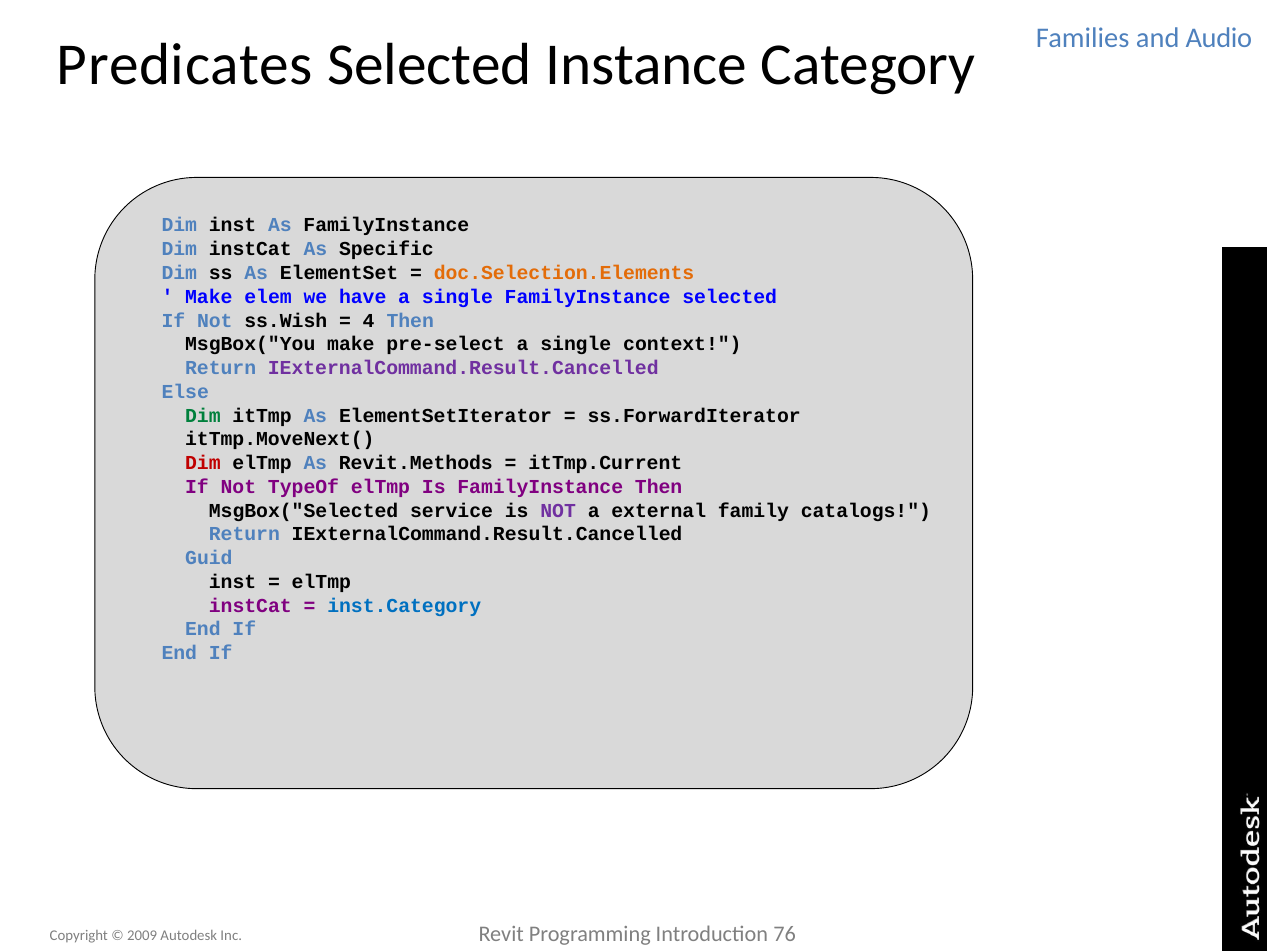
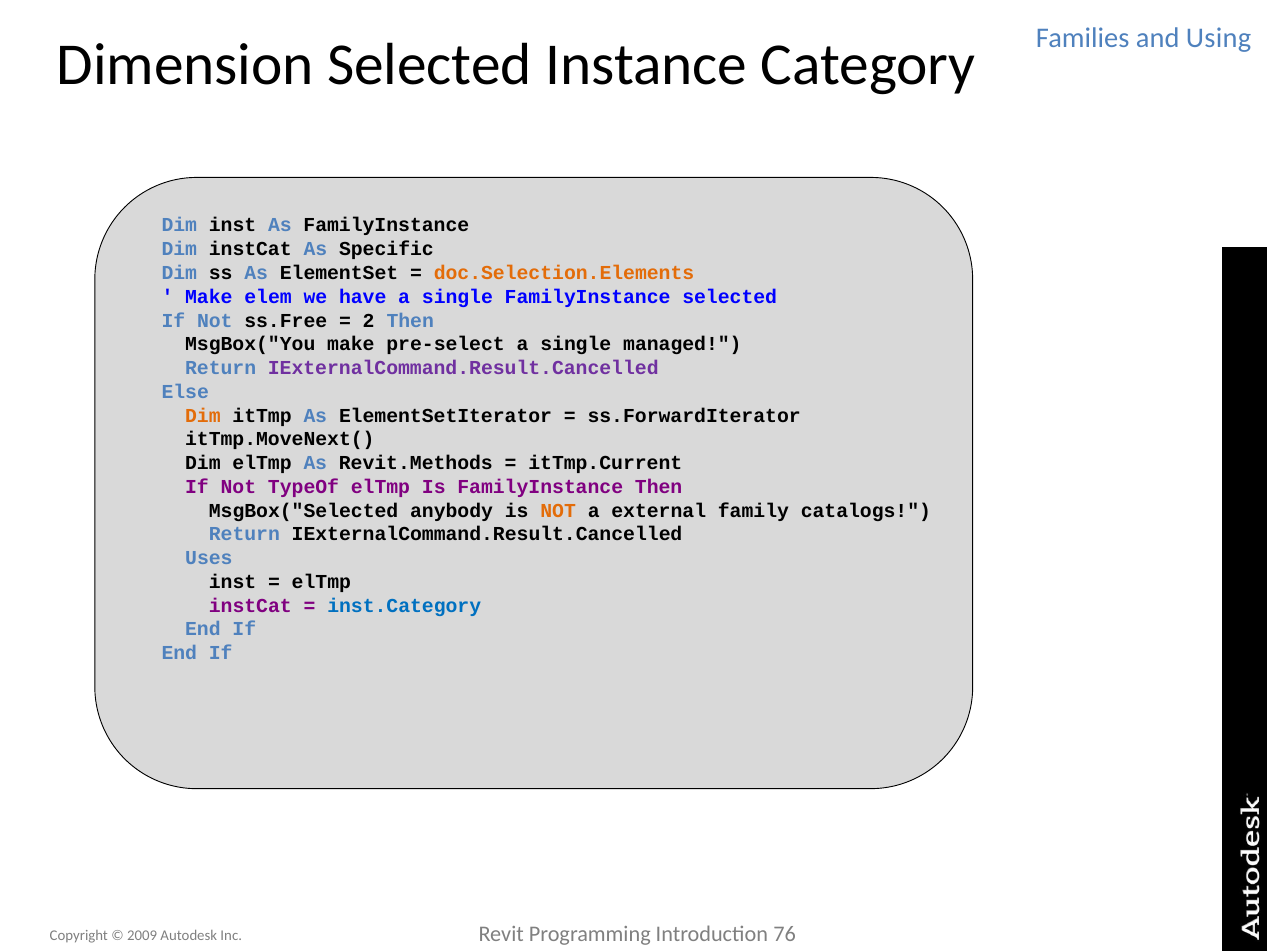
Audio: Audio -> Using
Predicates: Predicates -> Dimension
ss.Wish: ss.Wish -> ss.Free
4: 4 -> 2
context: context -> managed
Dim at (203, 415) colour: green -> orange
Dim at (203, 463) colour: red -> black
service: service -> anybody
NOT at (558, 510) colour: purple -> orange
Guid: Guid -> Uses
